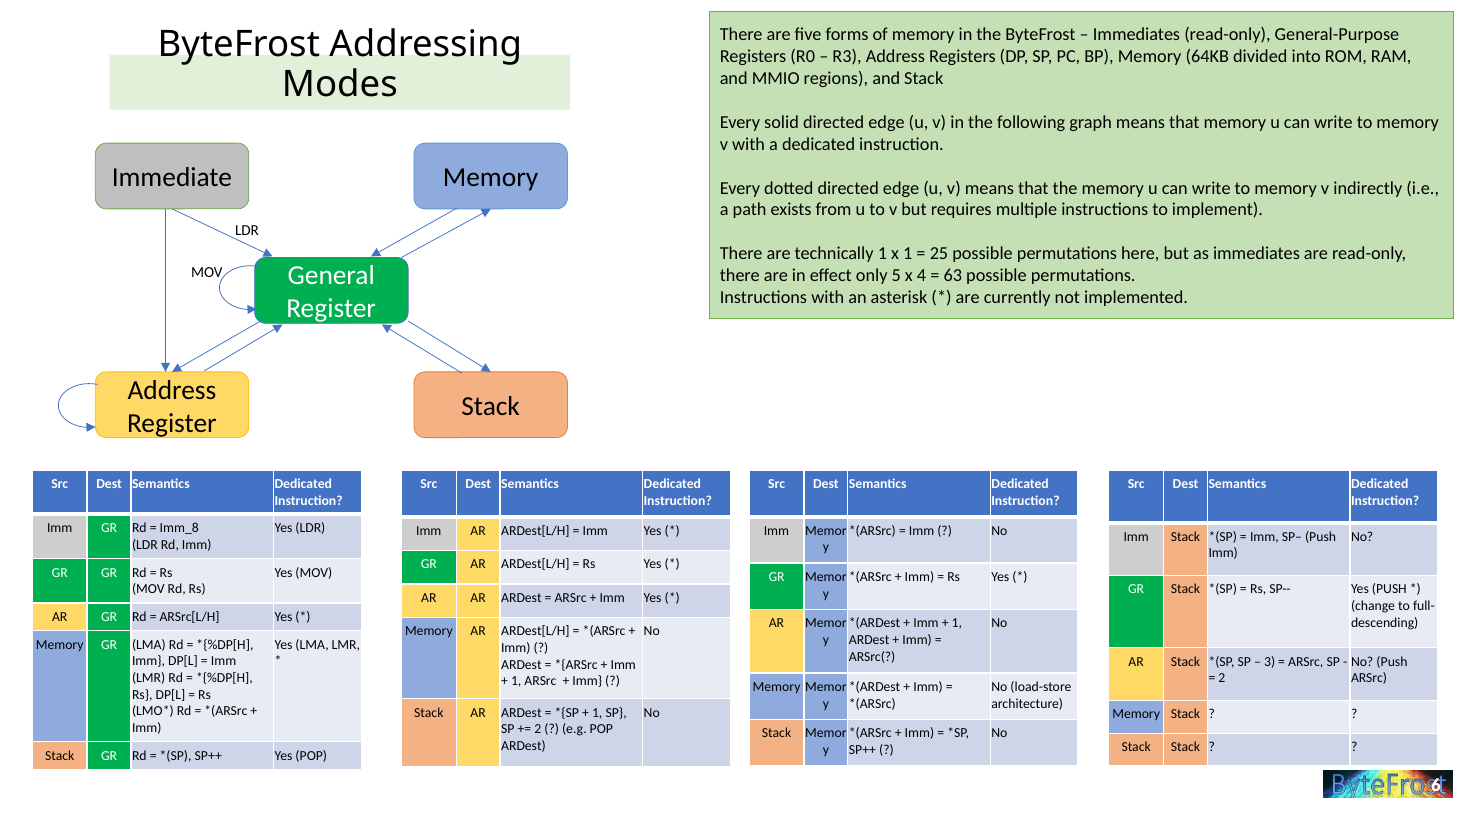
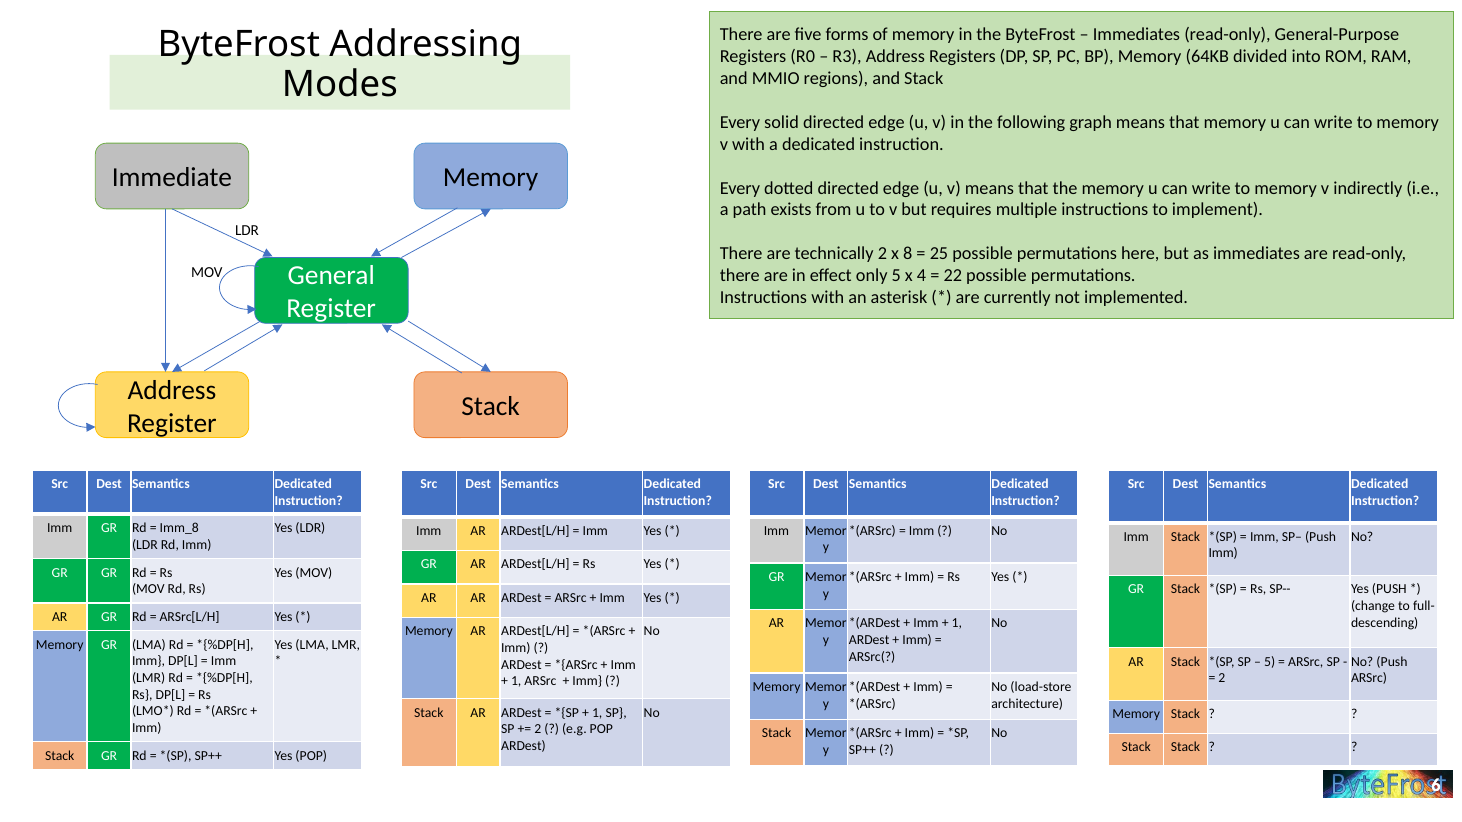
technically 1: 1 -> 2
x 1: 1 -> 8
63: 63 -> 22
3 at (1270, 662): 3 -> 5
